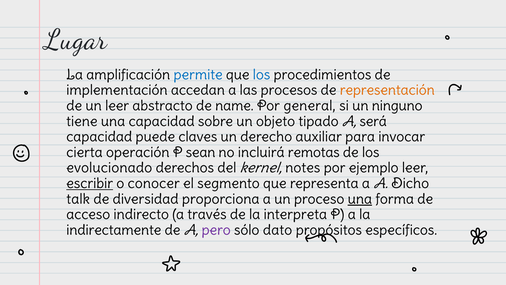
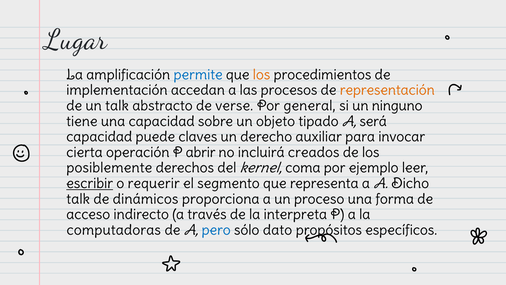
los at (262, 75) colour: blue -> orange
un leer: leer -> talk
name: name -> verse
sean: sean -> abrir
remotas: remotas -> creados
evolucionado: evolucionado -> posiblemente
notes: notes -> coma
conocer: conocer -> requerir
diversidad: diversidad -> dinámicos
una at (360, 199) underline: present -> none
indirectamente: indirectamente -> computadoras
pero colour: purple -> blue
